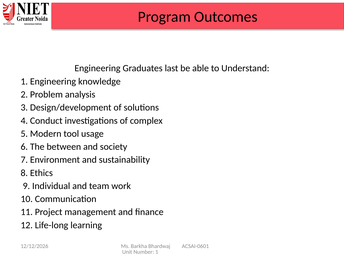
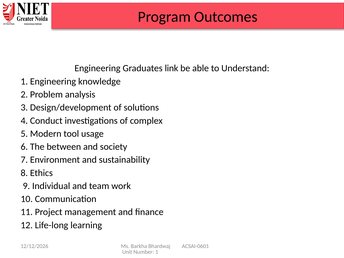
last: last -> link
